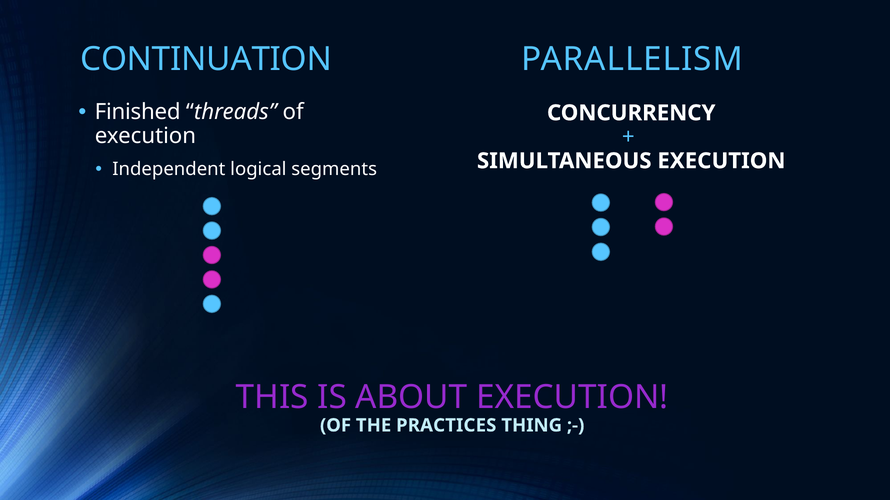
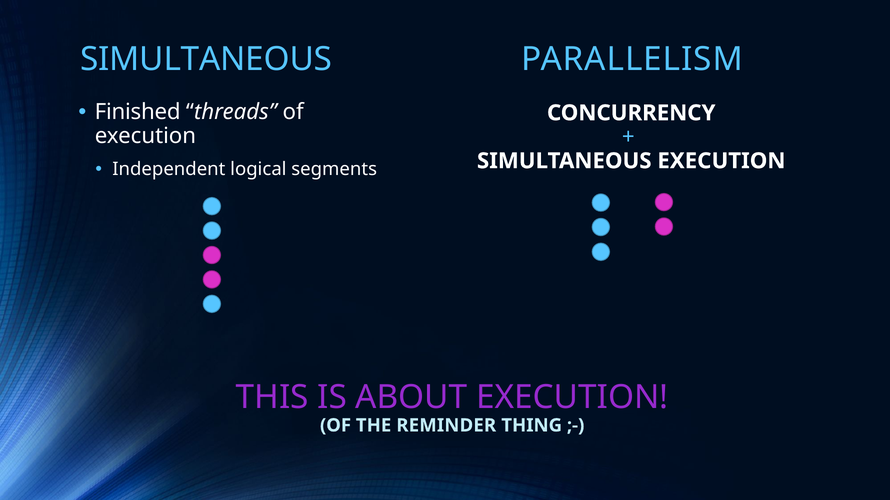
CONTINUATION at (206, 60): CONTINUATION -> SIMULTANEOUS
PRACTICES: PRACTICES -> REMINDER
